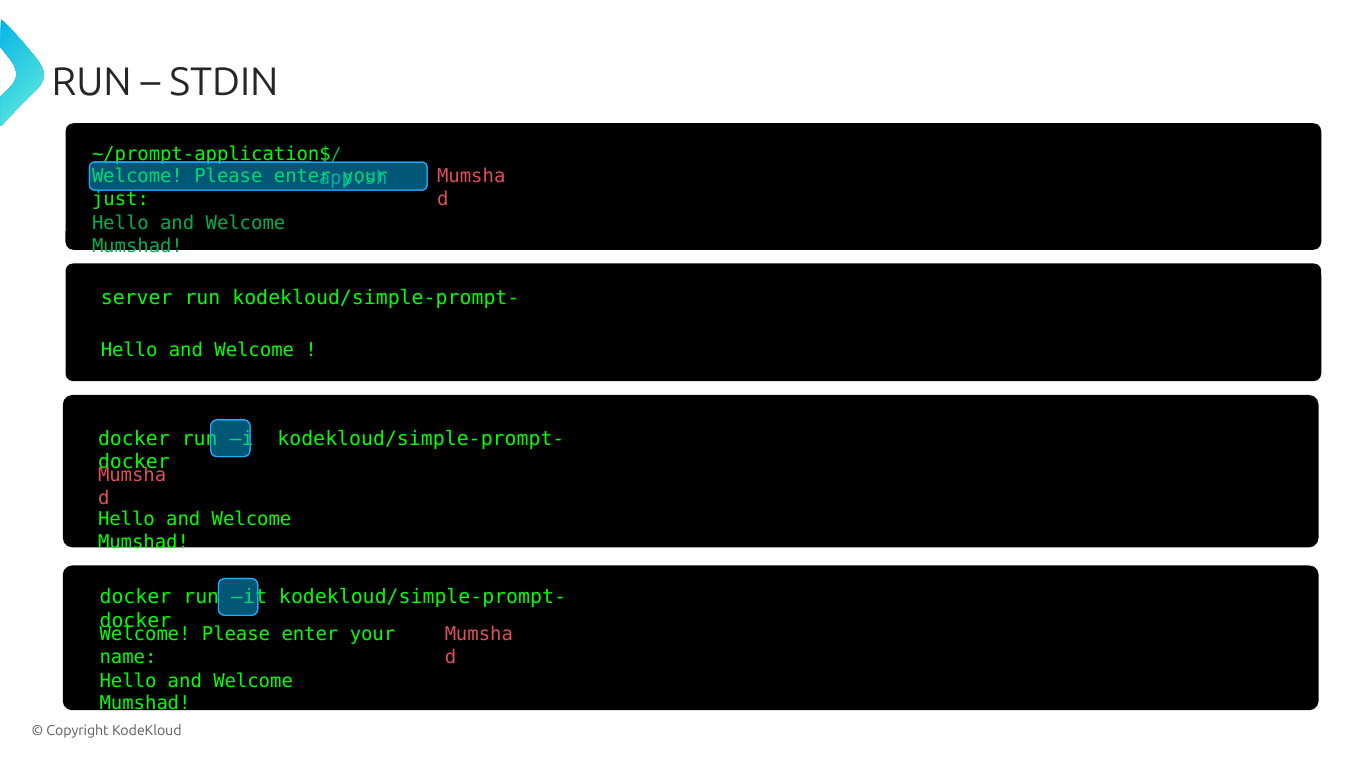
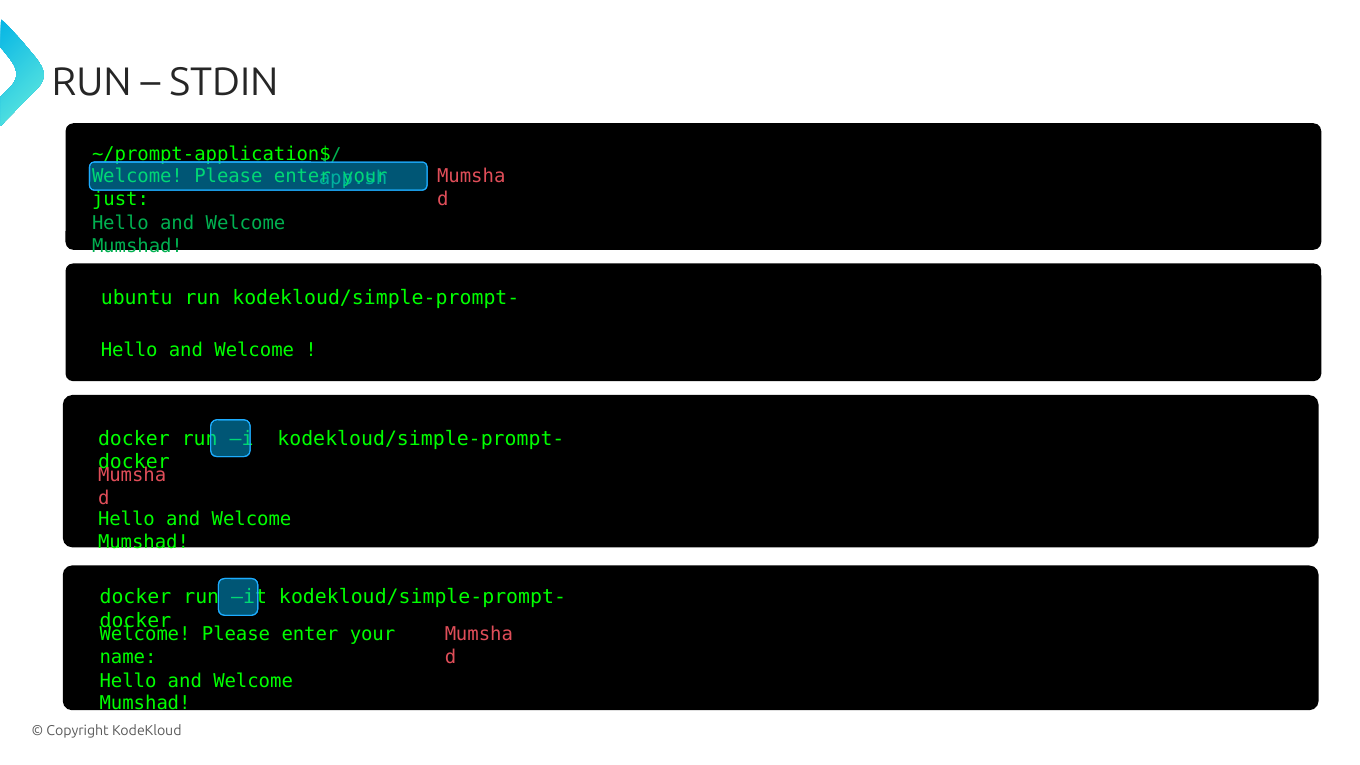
server: server -> ubuntu
